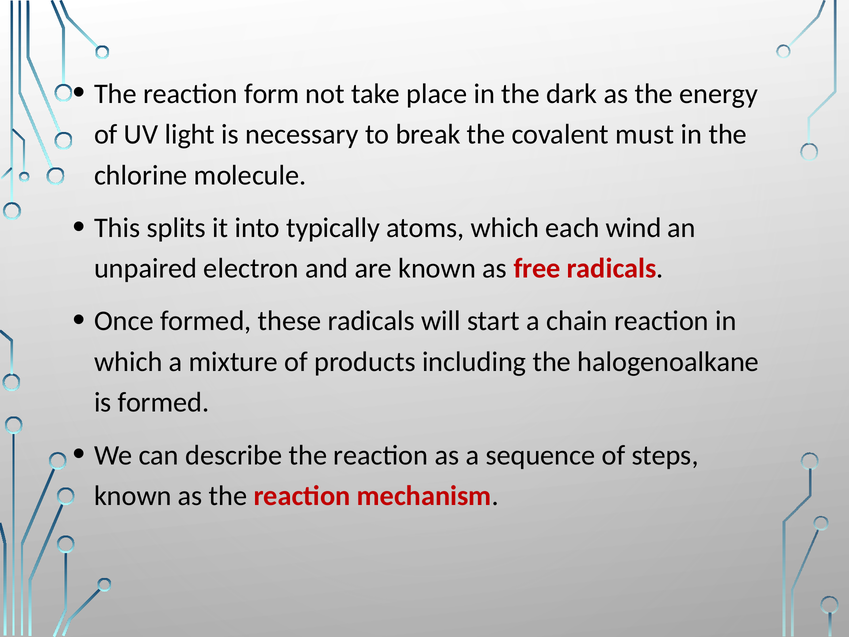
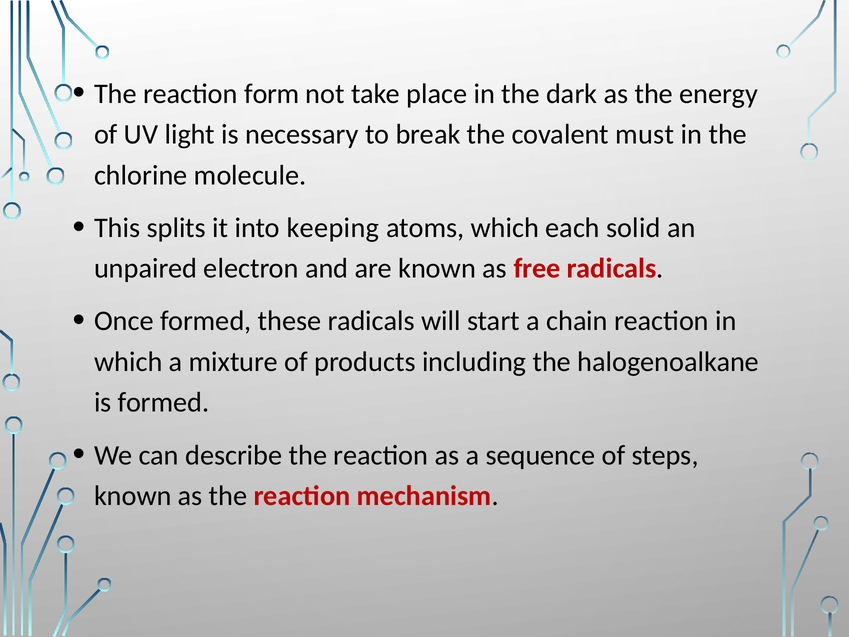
typically: typically -> keeping
wind: wind -> solid
